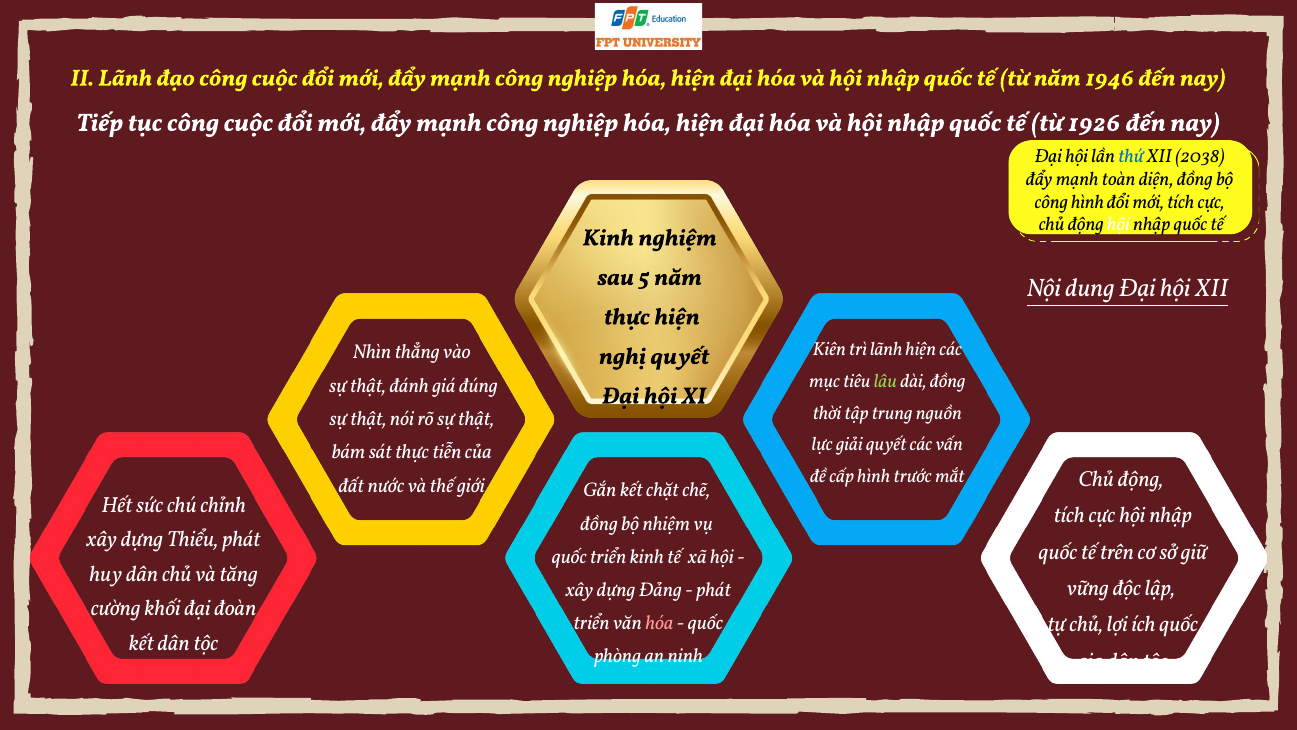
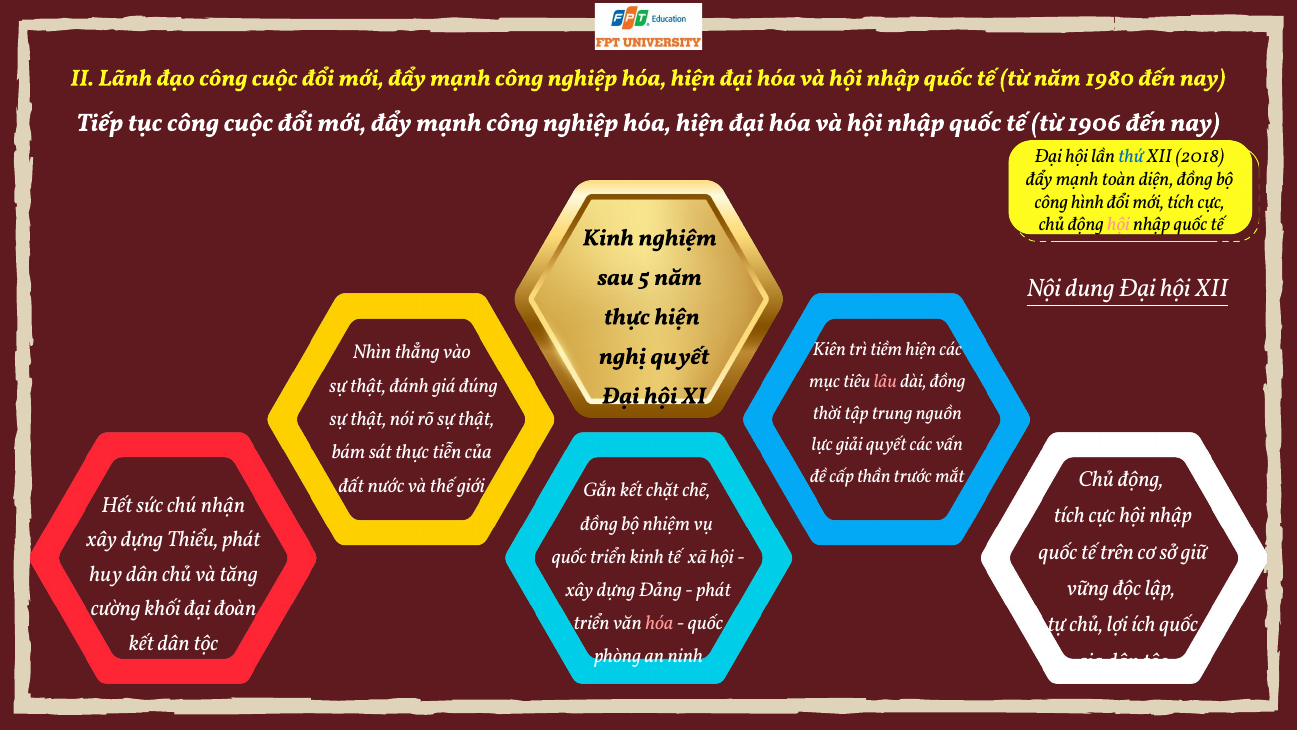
1946: 1946 -> 1980
1926: 1926 -> 1906
2038: 2038 -> 2018
hội at (1118, 224) colour: white -> pink
trì lãnh: lãnh -> tiềm
lâu colour: light green -> pink
cấp hình: hình -> thần
chỉnh: chỉnh -> nhận
